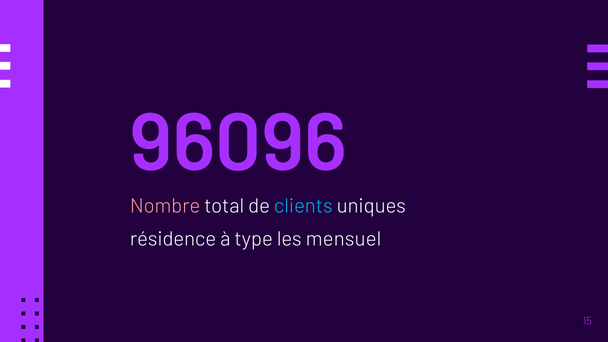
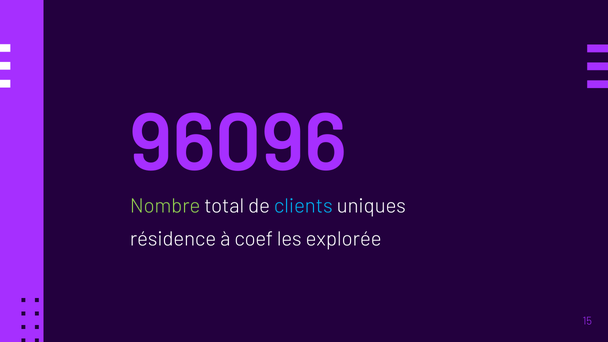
Nombre colour: pink -> light green
type: type -> coef
mensuel: mensuel -> explorée
